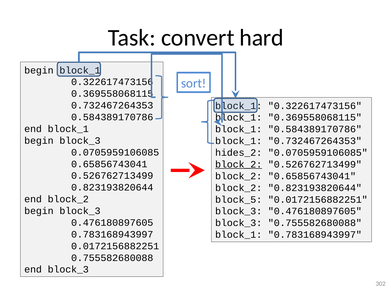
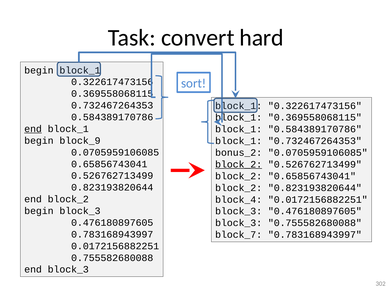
end at (33, 129) underline: none -> present
block_3 at (80, 141): block_3 -> block_9
hides_2: hides_2 -> bonus_2
block_5: block_5 -> block_4
block_1 at (239, 235): block_1 -> block_7
